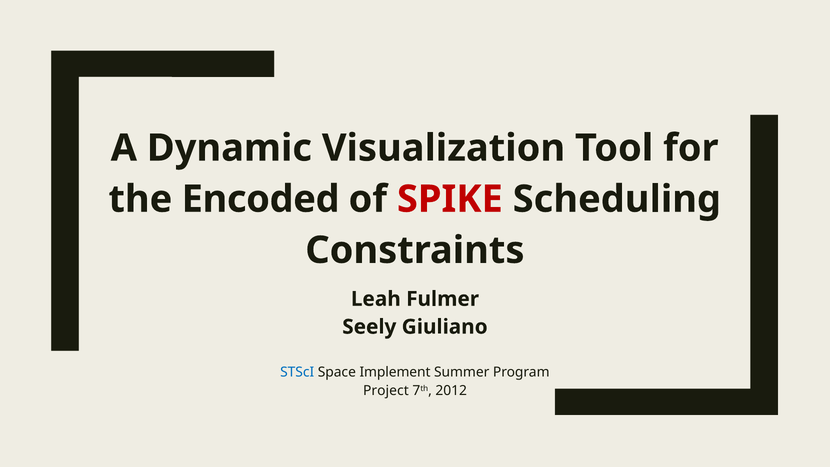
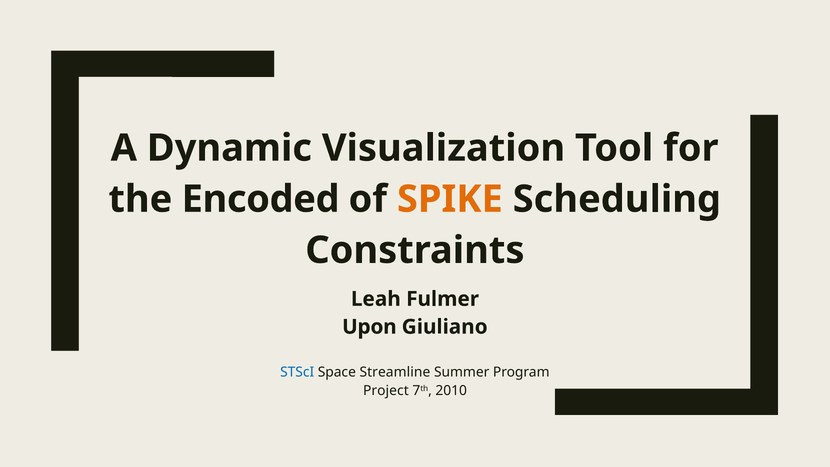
SPIKE colour: red -> orange
Seely: Seely -> Upon
Implement: Implement -> Streamline
2012: 2012 -> 2010
